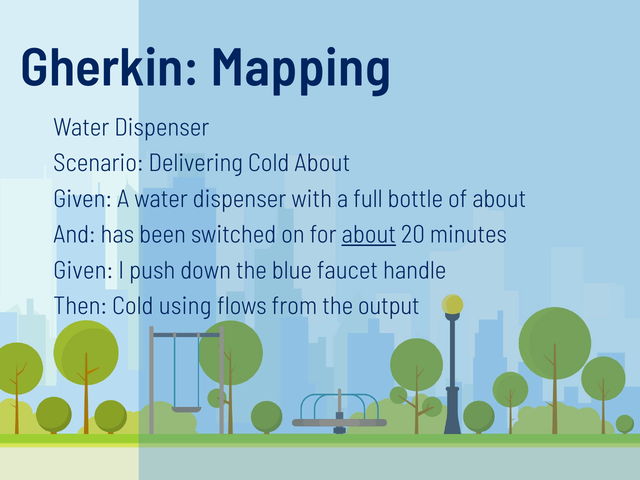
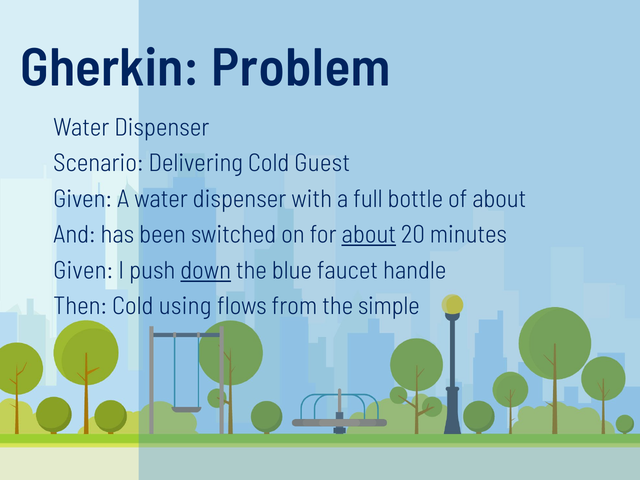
Mapping: Mapping -> Problem
Cold About: About -> Guest
down underline: none -> present
output: output -> simple
